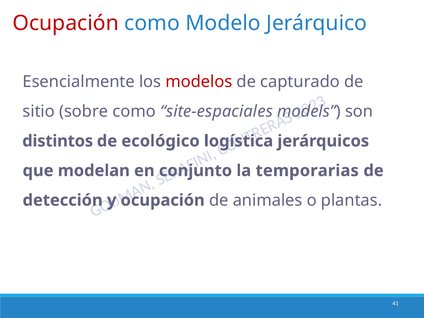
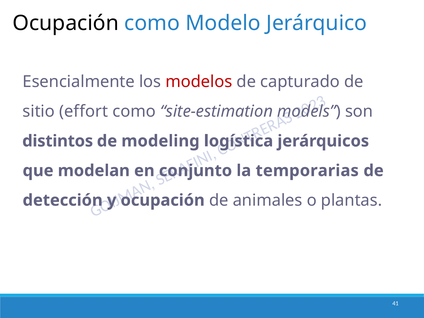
Ocupación at (66, 23) colour: red -> black
sobre: sobre -> effort
site-espaciales: site-espaciales -> site-estimation
ecológico: ecológico -> modeling
